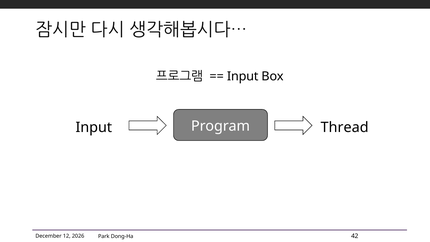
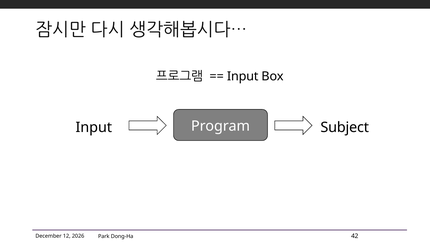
Thread: Thread -> Subject
